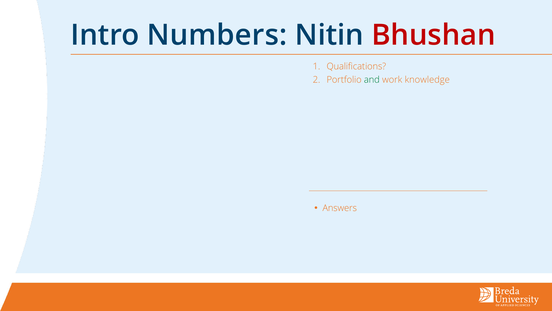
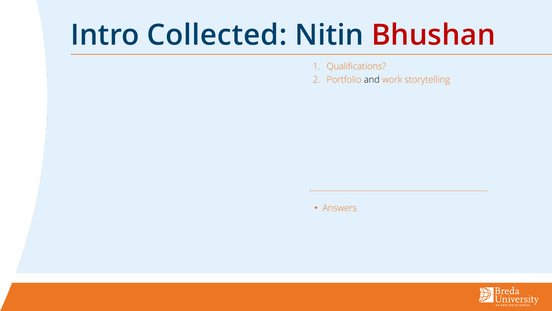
Numbers: Numbers -> Collected
and colour: green -> black
knowledge: knowledge -> storytelling
